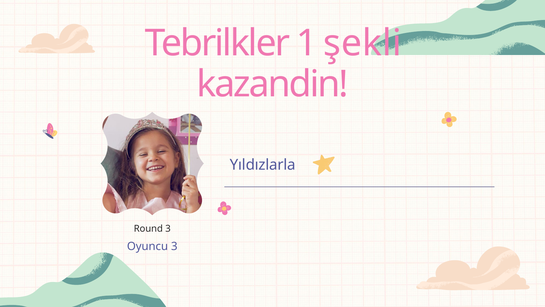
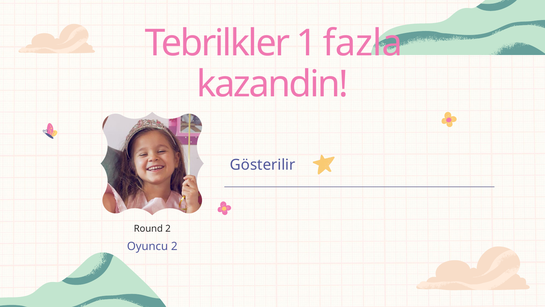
şekli: şekli -> fazla
Yıldızlarla: Yıldızlarla -> Gösterilir
Round 3: 3 -> 2
Oyuncu 3: 3 -> 2
